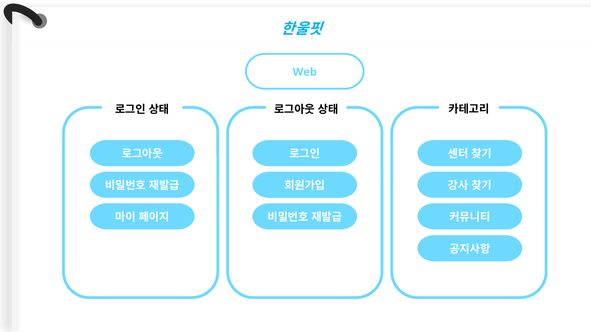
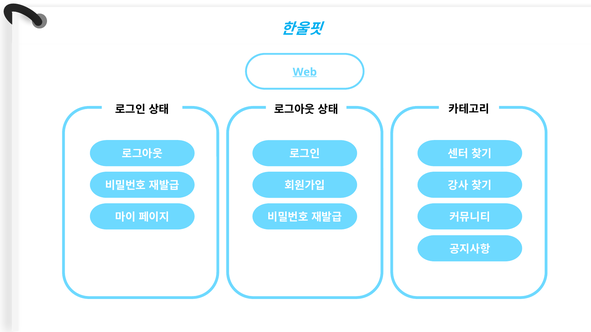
Web underline: none -> present
